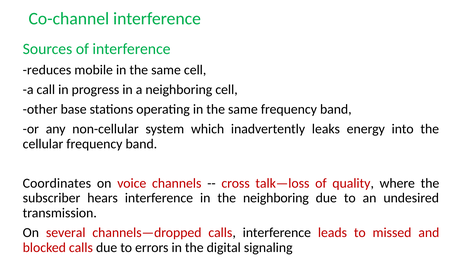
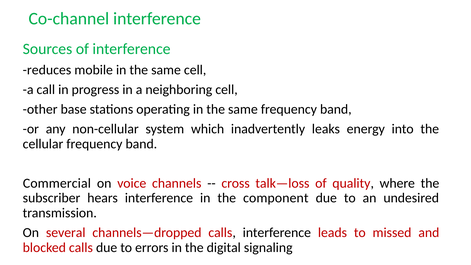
Coordinates: Coordinates -> Commercial
the neighboring: neighboring -> component
